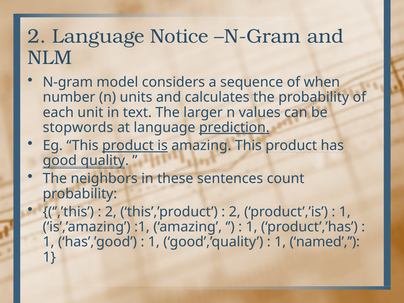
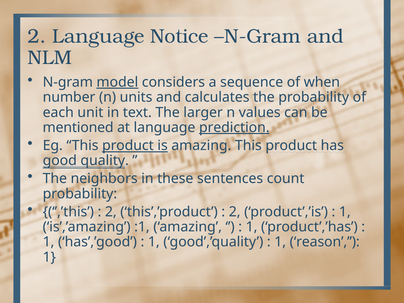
model underline: none -> present
stopwords: stopwords -> mentioned
named: named -> reason
